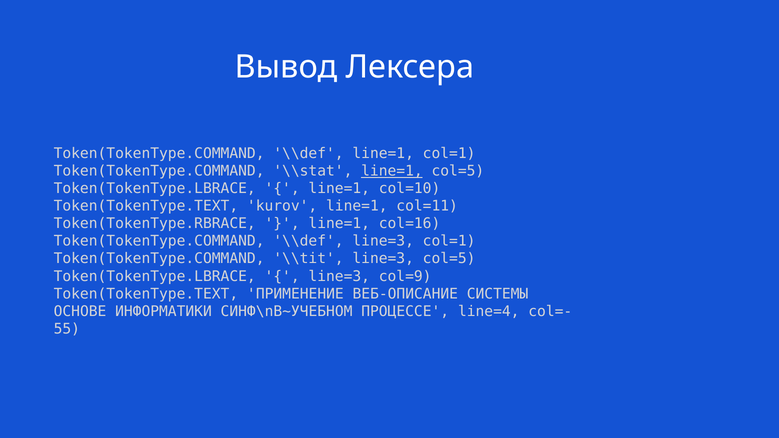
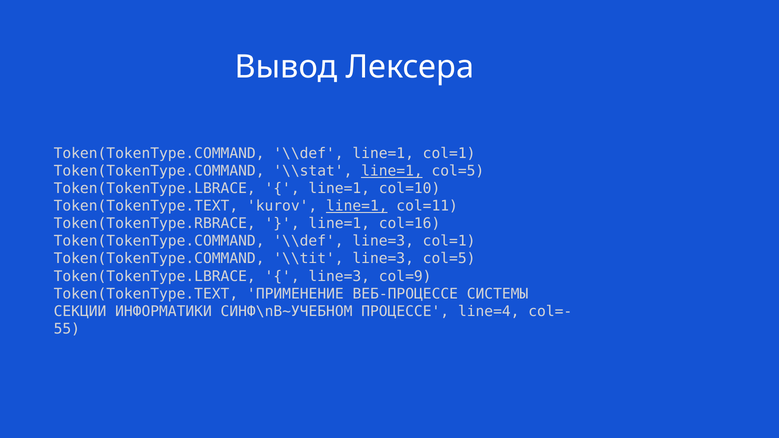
line=1 at (357, 206) underline: none -> present
ВЕБ-ОПИСАНИЕ: ВЕБ-ОПИСАНИЕ -> ВЕБ-ПРОЦЕССЕ
ОСНОВЕ: ОСНОВЕ -> СЕКЦИИ
